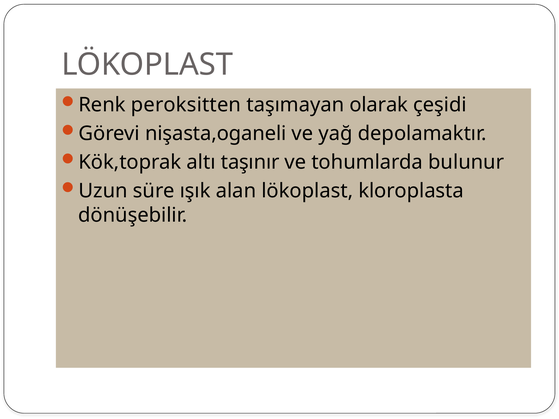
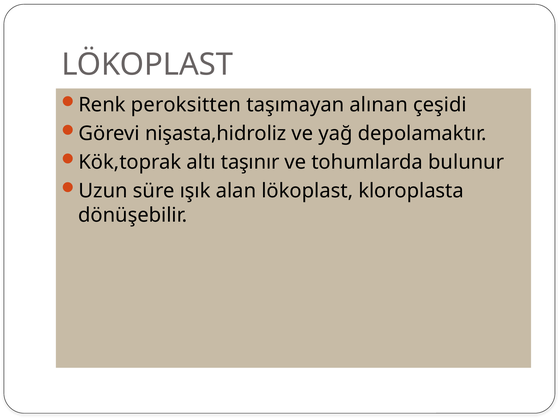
olarak: olarak -> alınan
nişasta,oganeli: nişasta,oganeli -> nişasta,hidroliz
